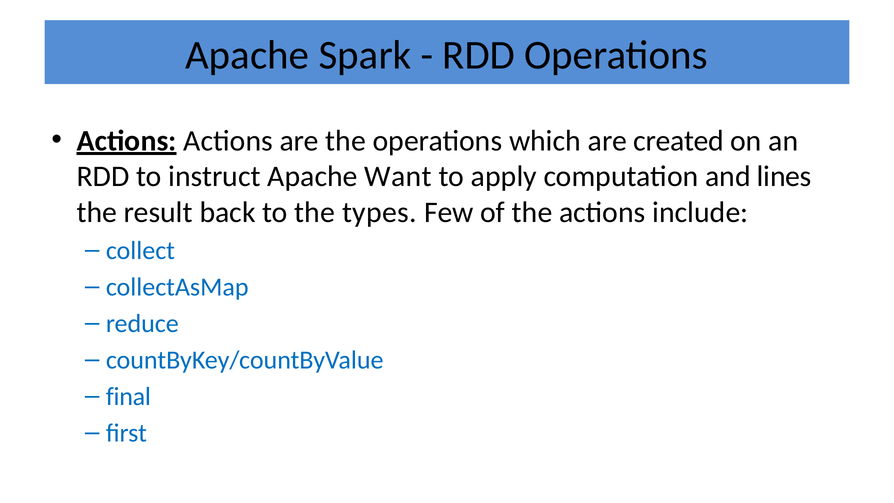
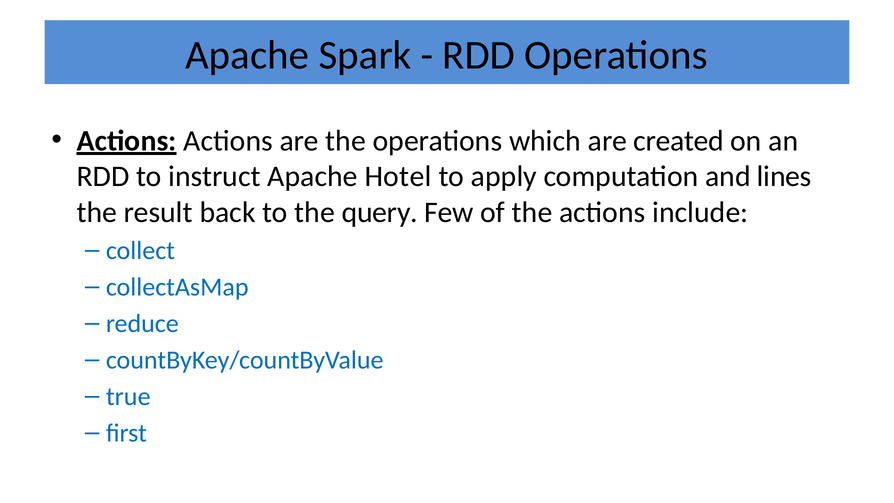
Want: Want -> Hotel
types: types -> query
final: final -> true
